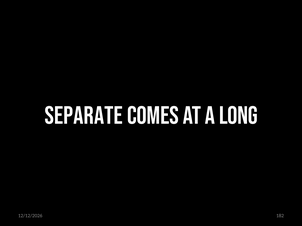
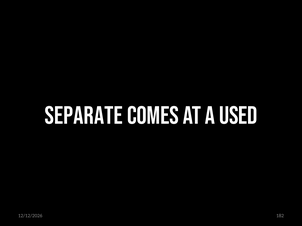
LONG: LONG -> USED
